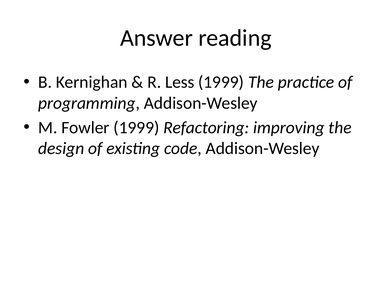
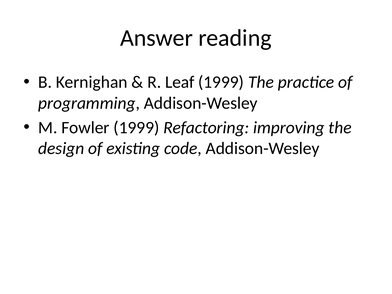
Less: Less -> Leaf
